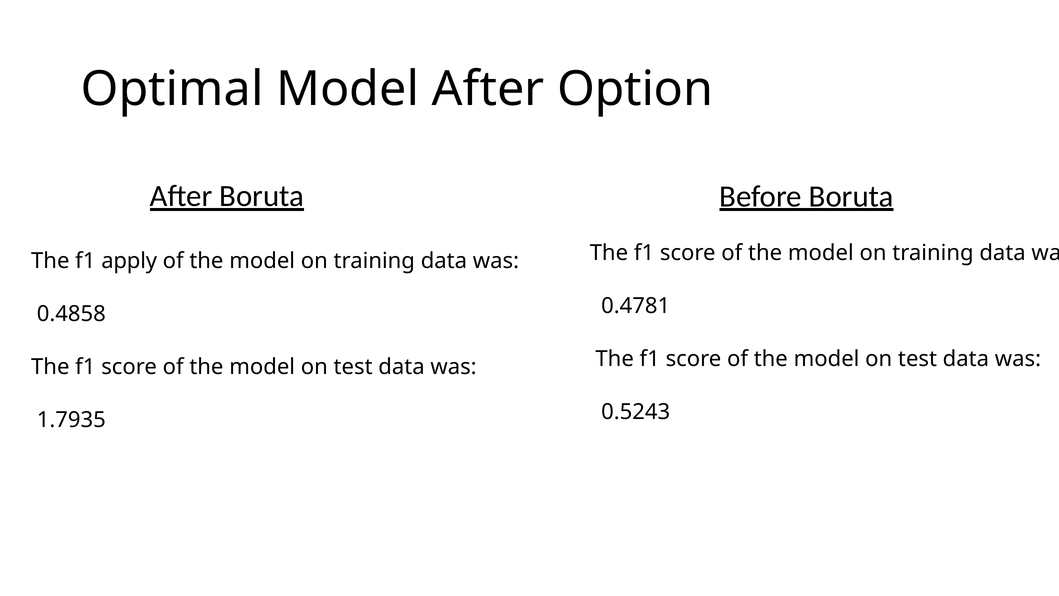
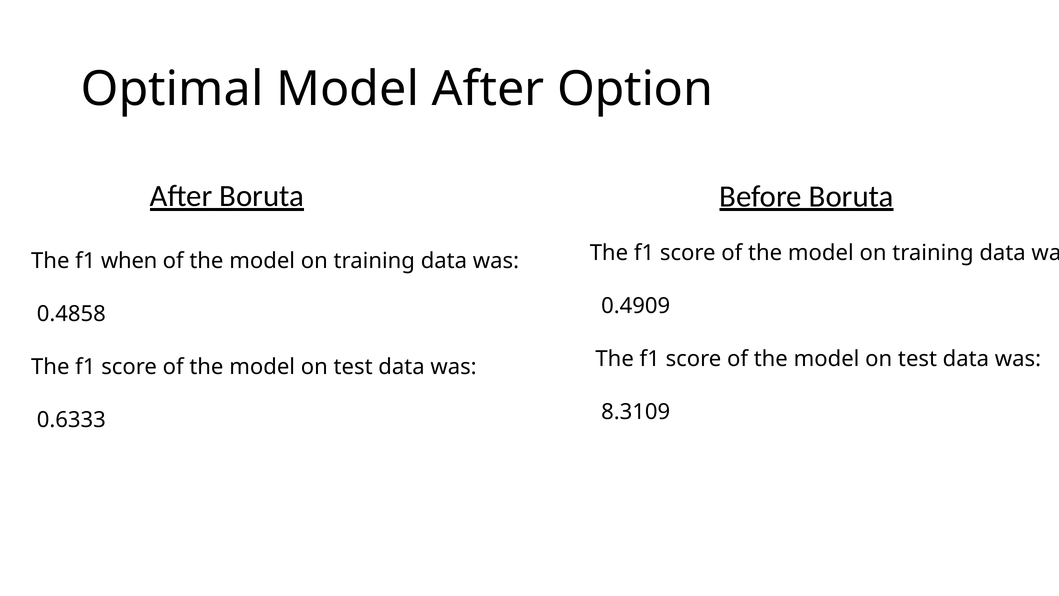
apply: apply -> when
0.4781: 0.4781 -> 0.4909
0.5243: 0.5243 -> 8.3109
1.7935: 1.7935 -> 0.6333
